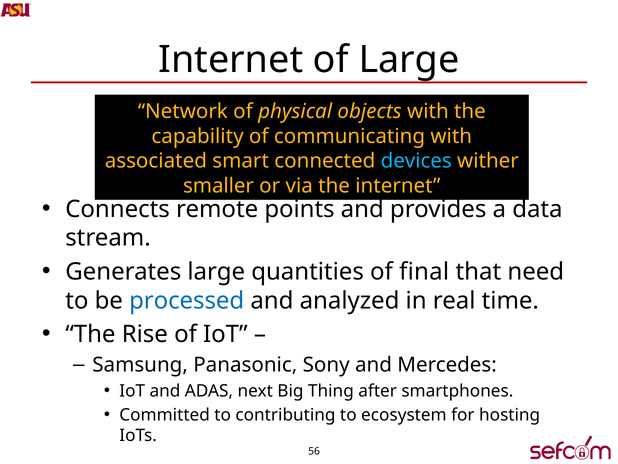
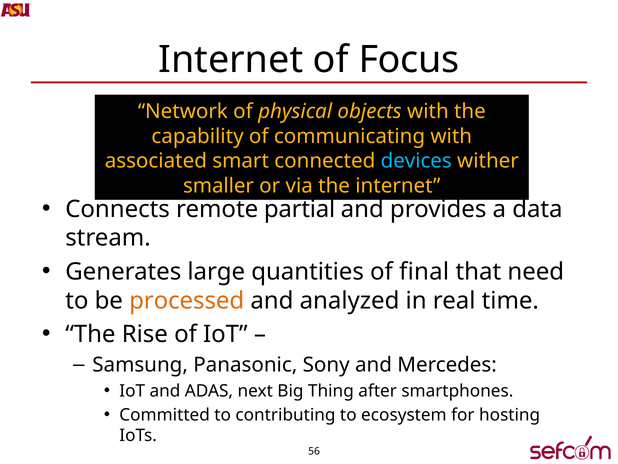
of Large: Large -> Focus
points: points -> partial
processed colour: blue -> orange
